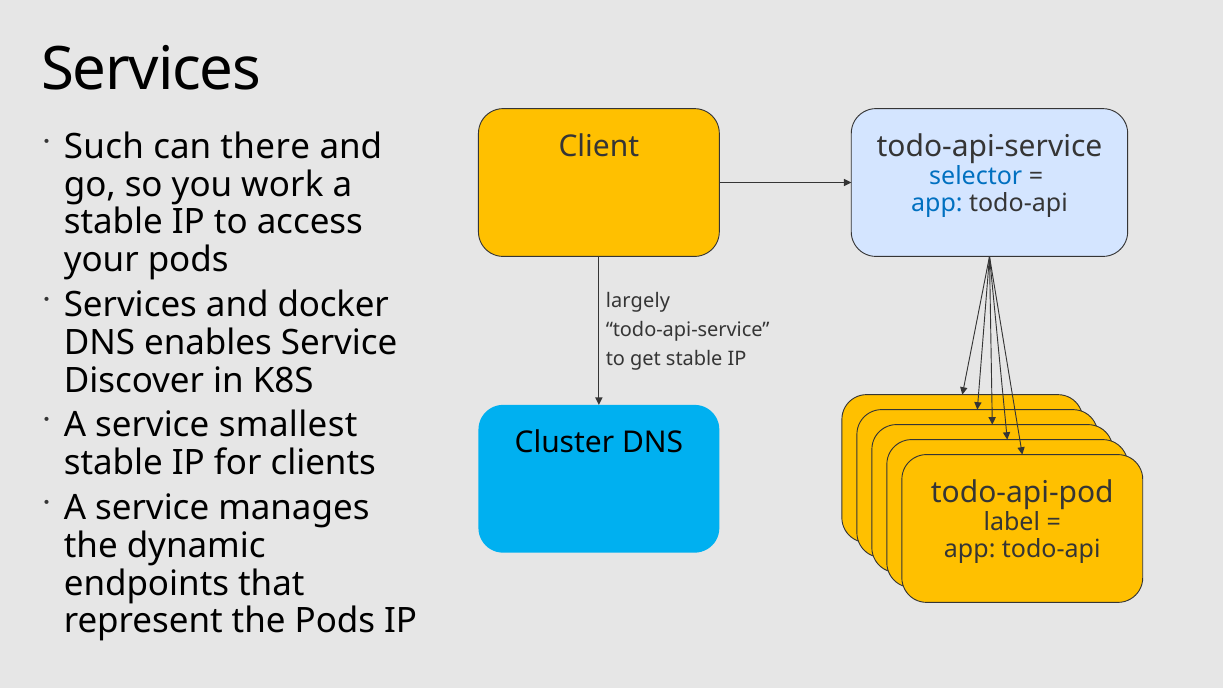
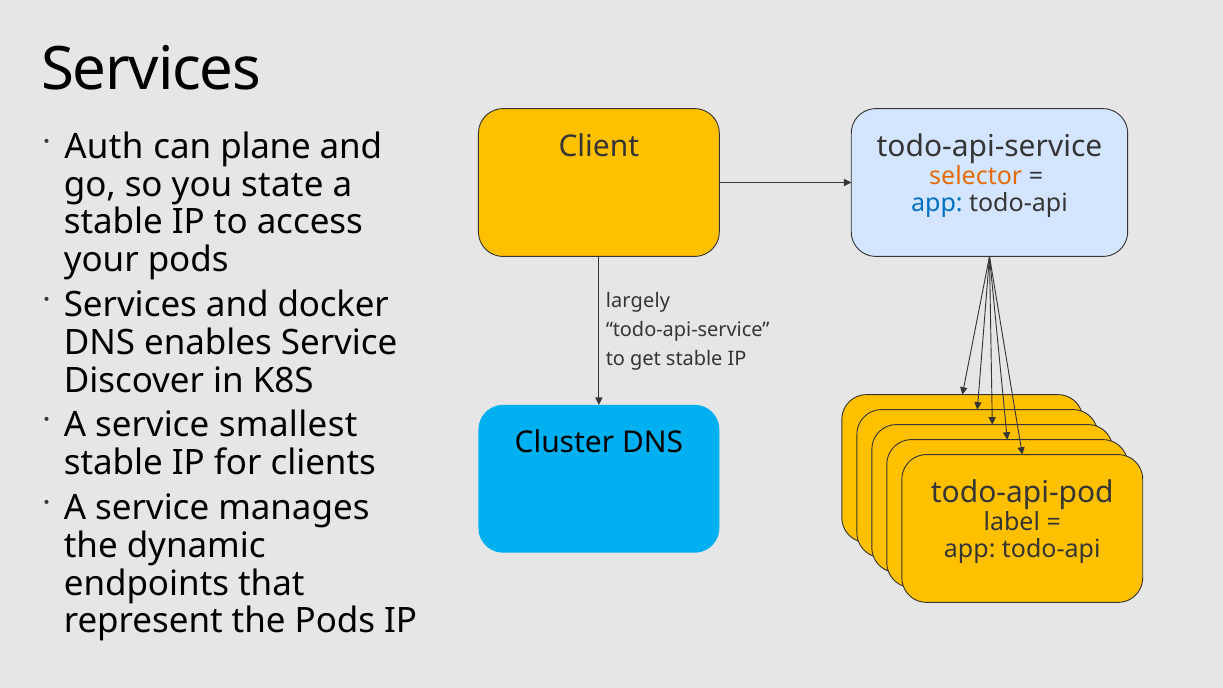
Such: Such -> Auth
there: there -> plane
selector colour: blue -> orange
work: work -> state
